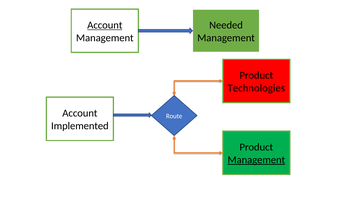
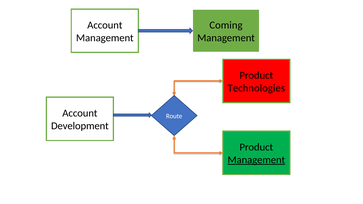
Account at (105, 25) underline: present -> none
Needed: Needed -> Coming
Implemented: Implemented -> Development
